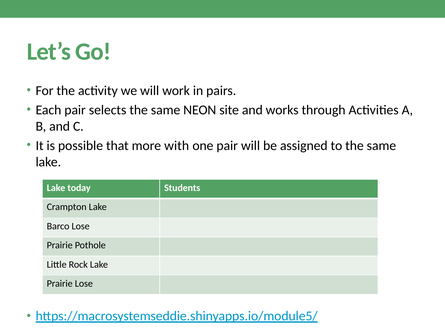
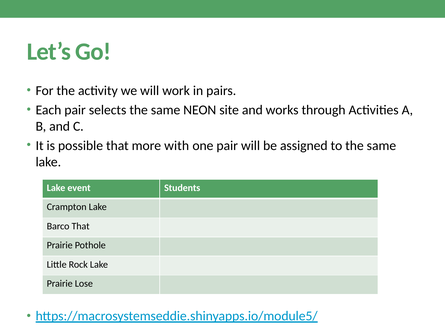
today: today -> event
Barco Lose: Lose -> That
